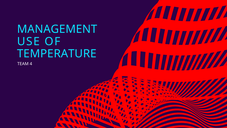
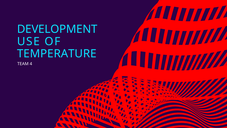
MANAGEMENT: MANAGEMENT -> DEVELOPMENT
